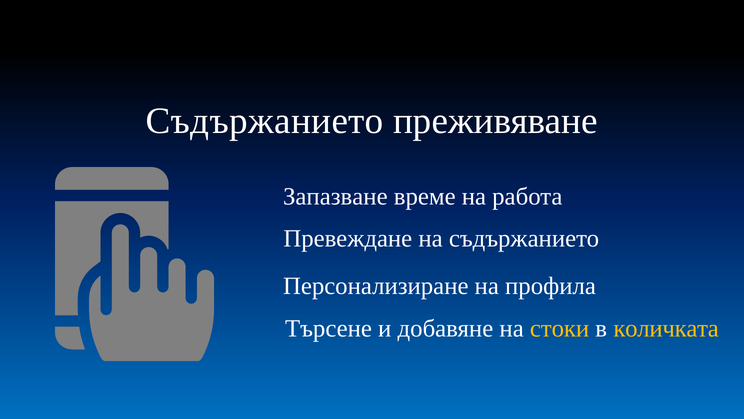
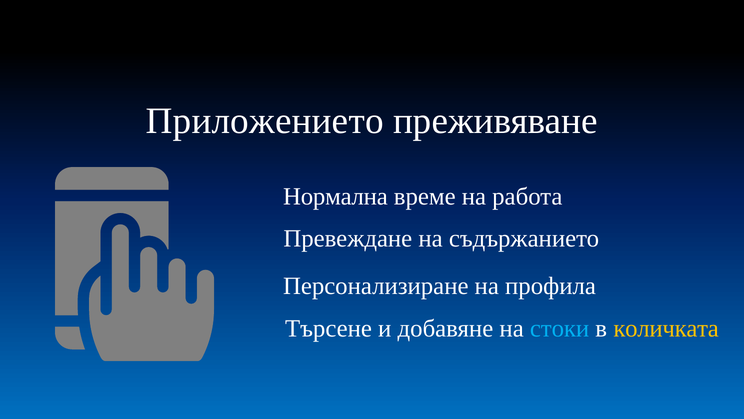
Съдържанието at (265, 121): Съдържанието -> Приложението
Запазване: Запазване -> Нормална
стоки colour: yellow -> light blue
